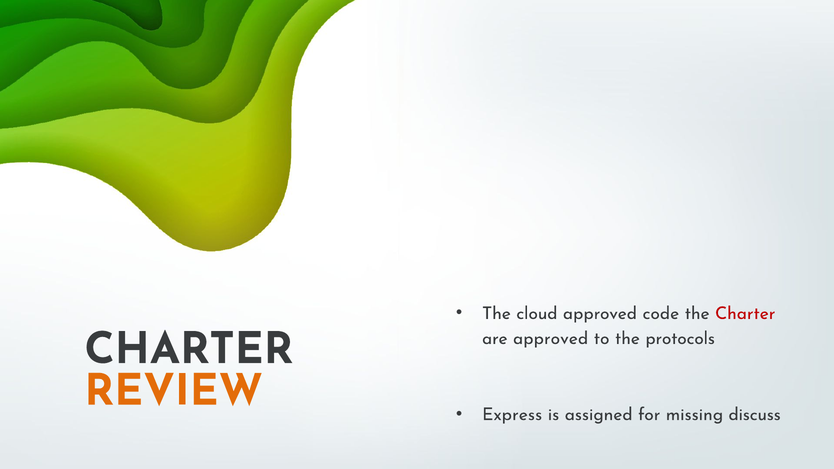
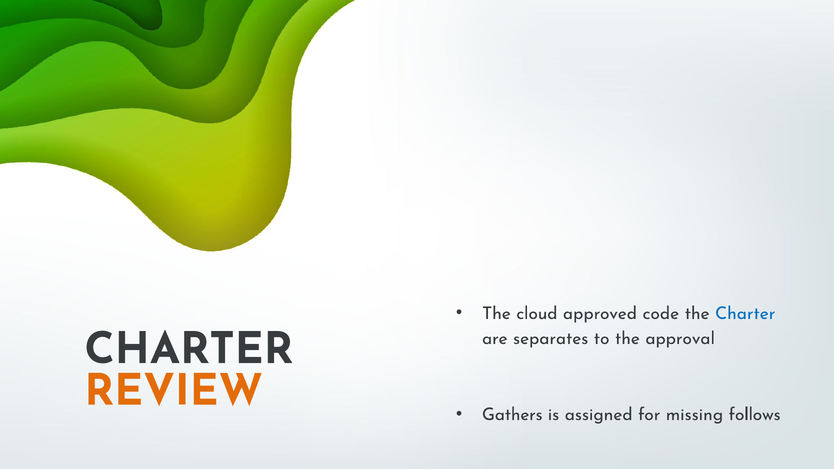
Charter at (745, 313) colour: red -> blue
are approved: approved -> separates
protocols: protocols -> approval
Express: Express -> Gathers
discuss: discuss -> follows
